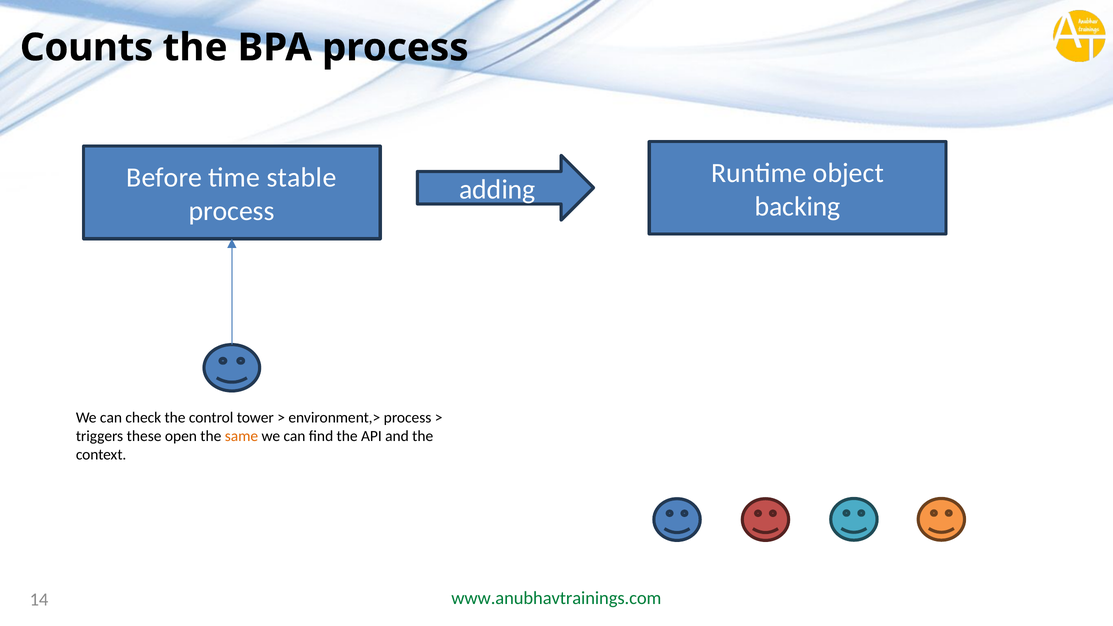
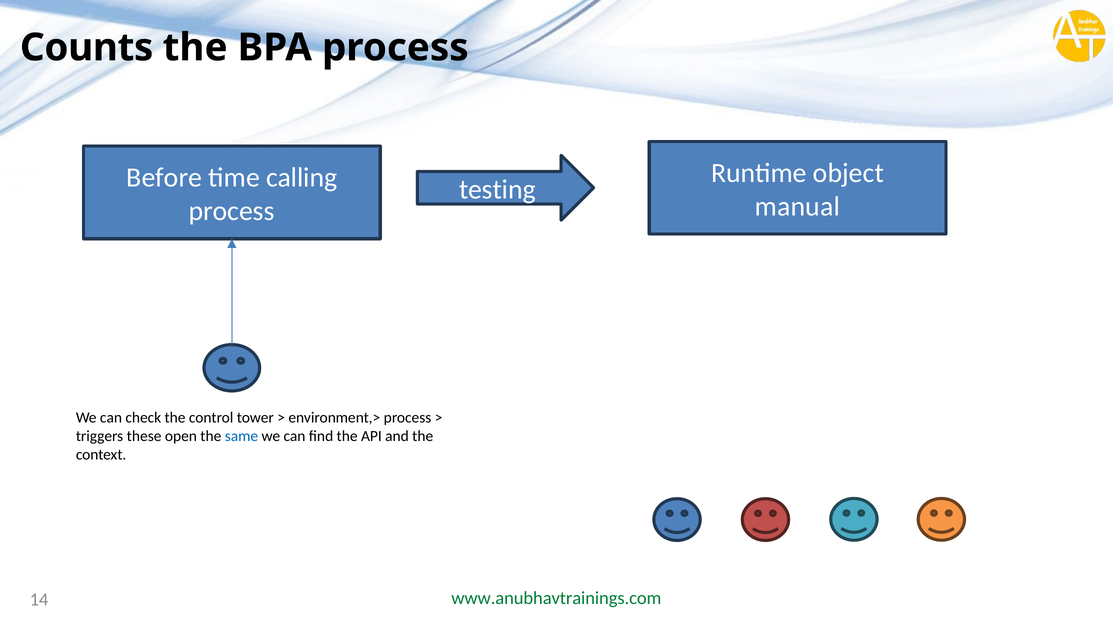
stable: stable -> calling
adding: adding -> testing
backing: backing -> manual
same colour: orange -> blue
